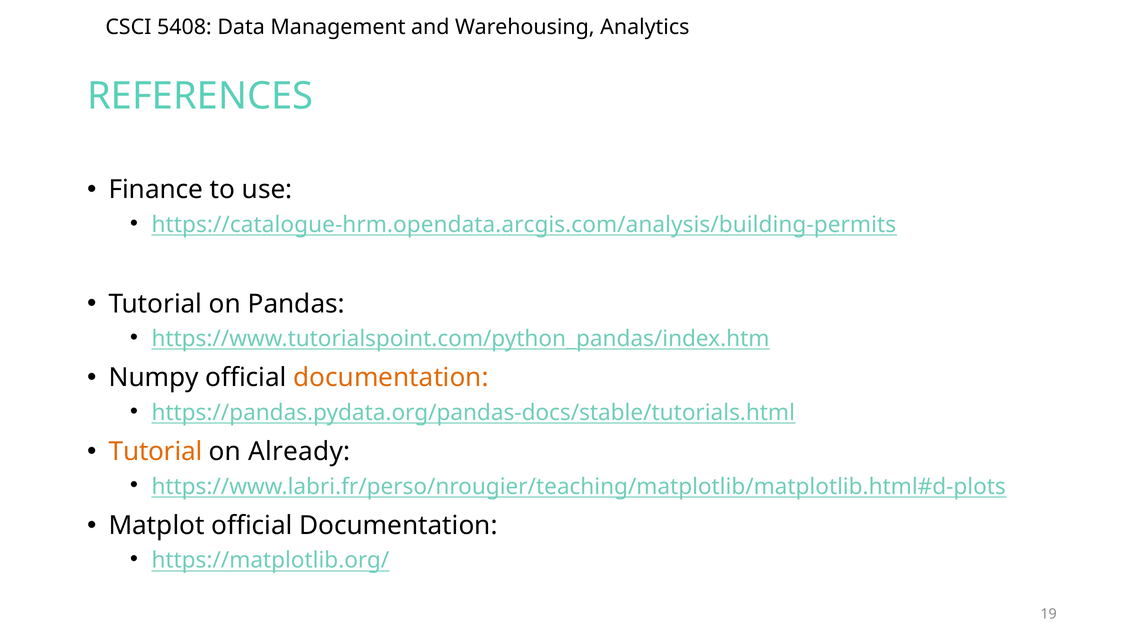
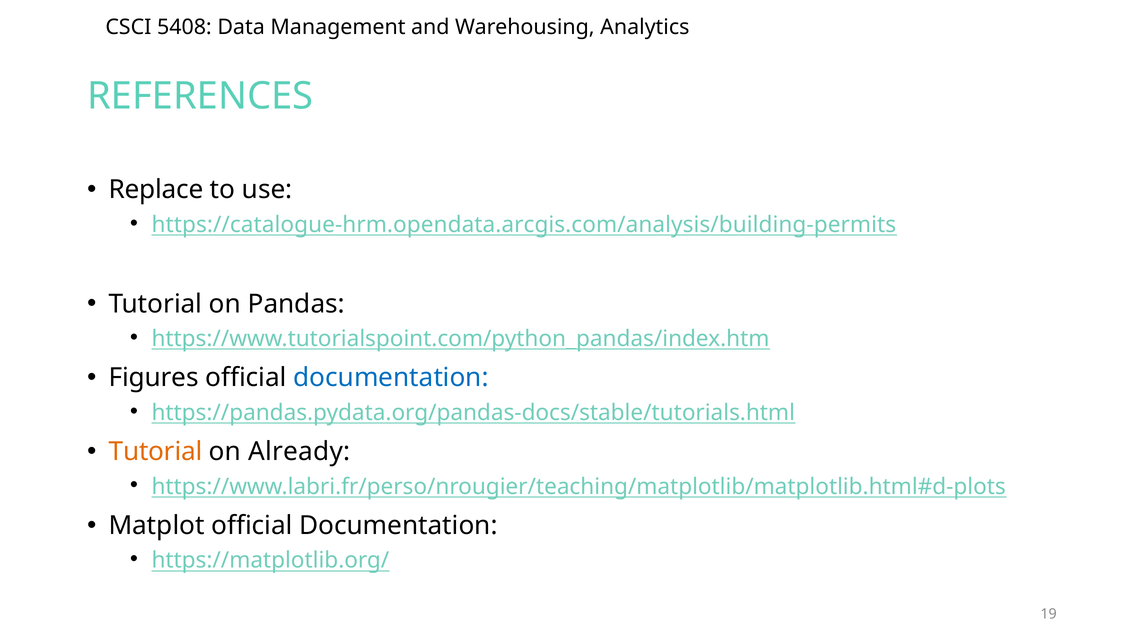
Finance: Finance -> Replace
Numpy: Numpy -> Figures
documentation at (391, 377) colour: orange -> blue
